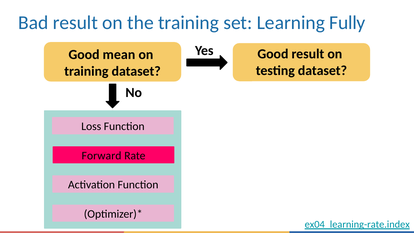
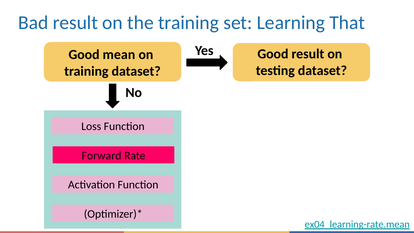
Fully: Fully -> That
ex04_learning-rate.index: ex04_learning-rate.index -> ex04_learning-rate.mean
